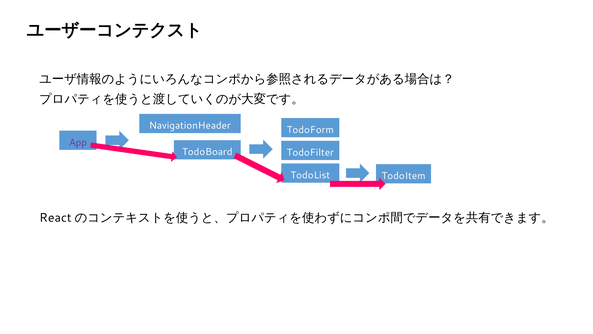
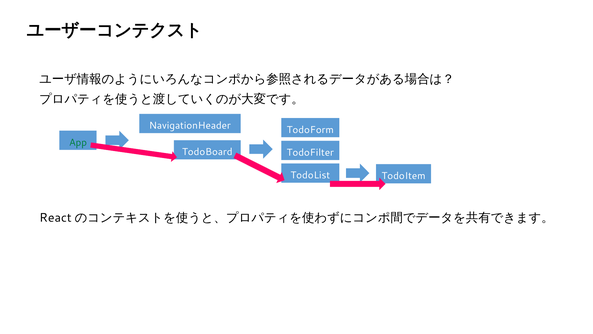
App colour: purple -> green
